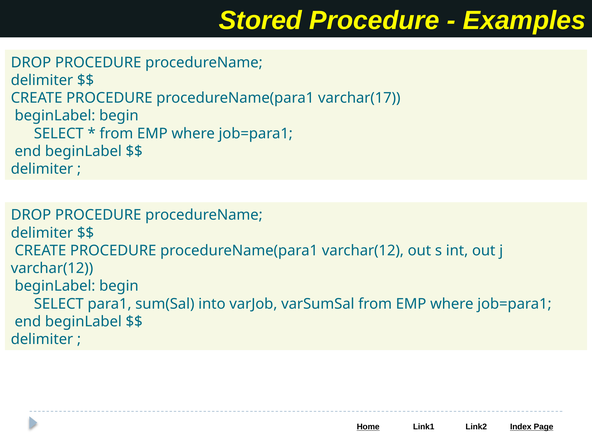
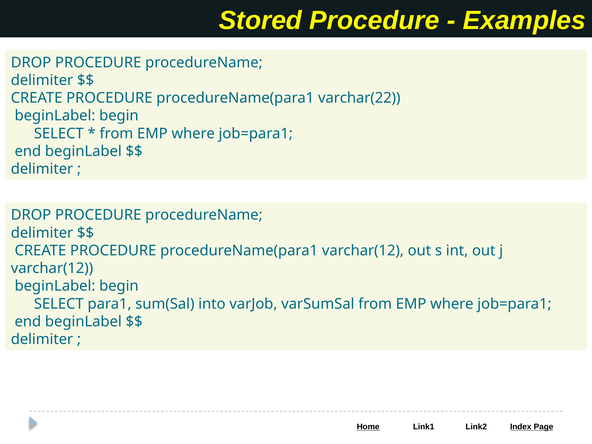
varchar(17: varchar(17 -> varchar(22
